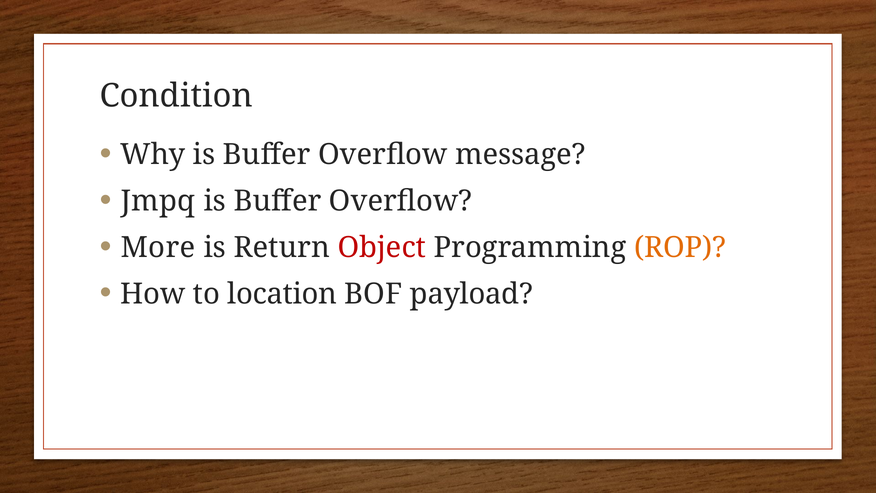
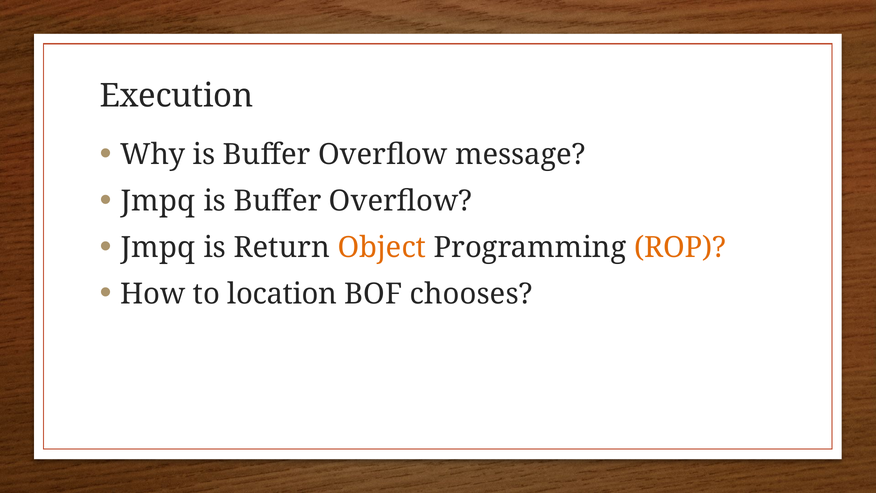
Condition: Condition -> Execution
More at (158, 247): More -> Jmpq
Object colour: red -> orange
payload: payload -> chooses
